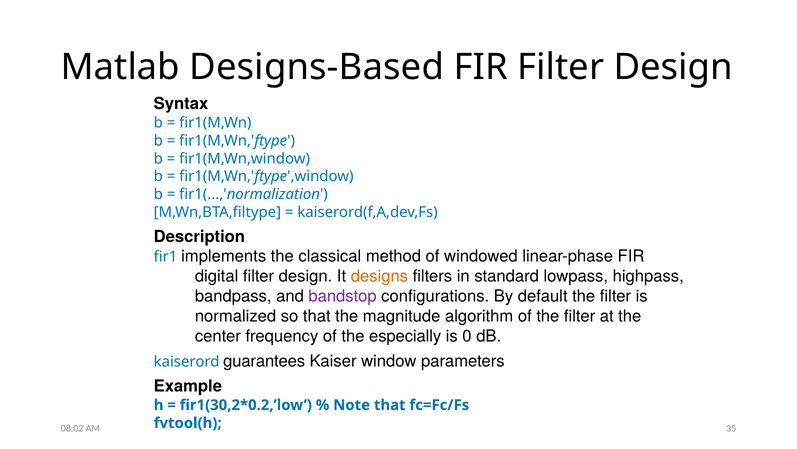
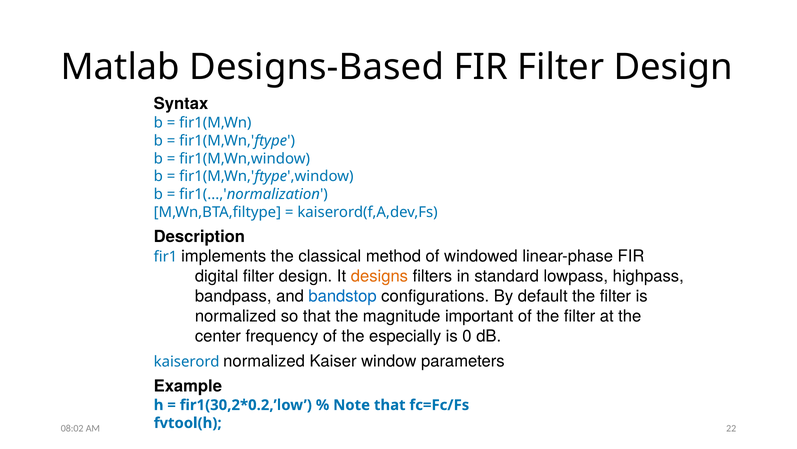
bandstop colour: purple -> blue
algorithm: algorithm -> important
kaiserord guarantees: guarantees -> normalized
35: 35 -> 22
